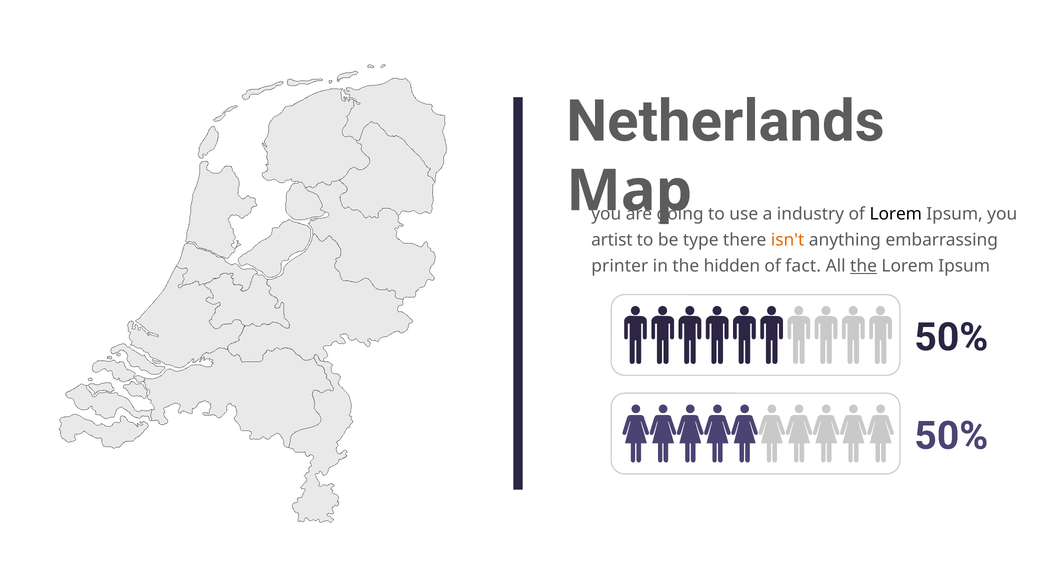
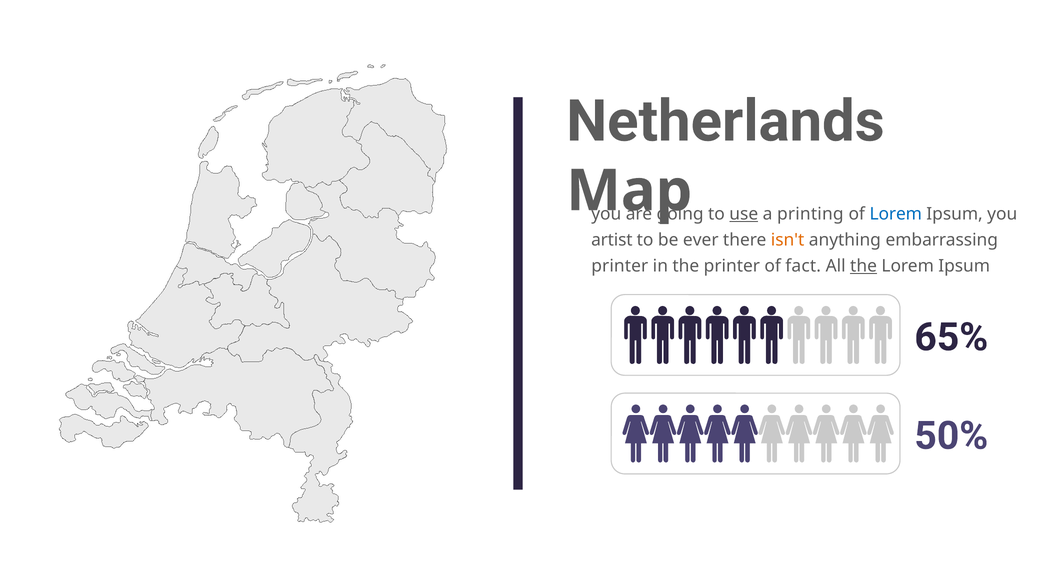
use underline: none -> present
industry: industry -> printing
Lorem at (896, 214) colour: black -> blue
type: type -> ever
the hidden: hidden -> printer
50% at (951, 337): 50% -> 65%
